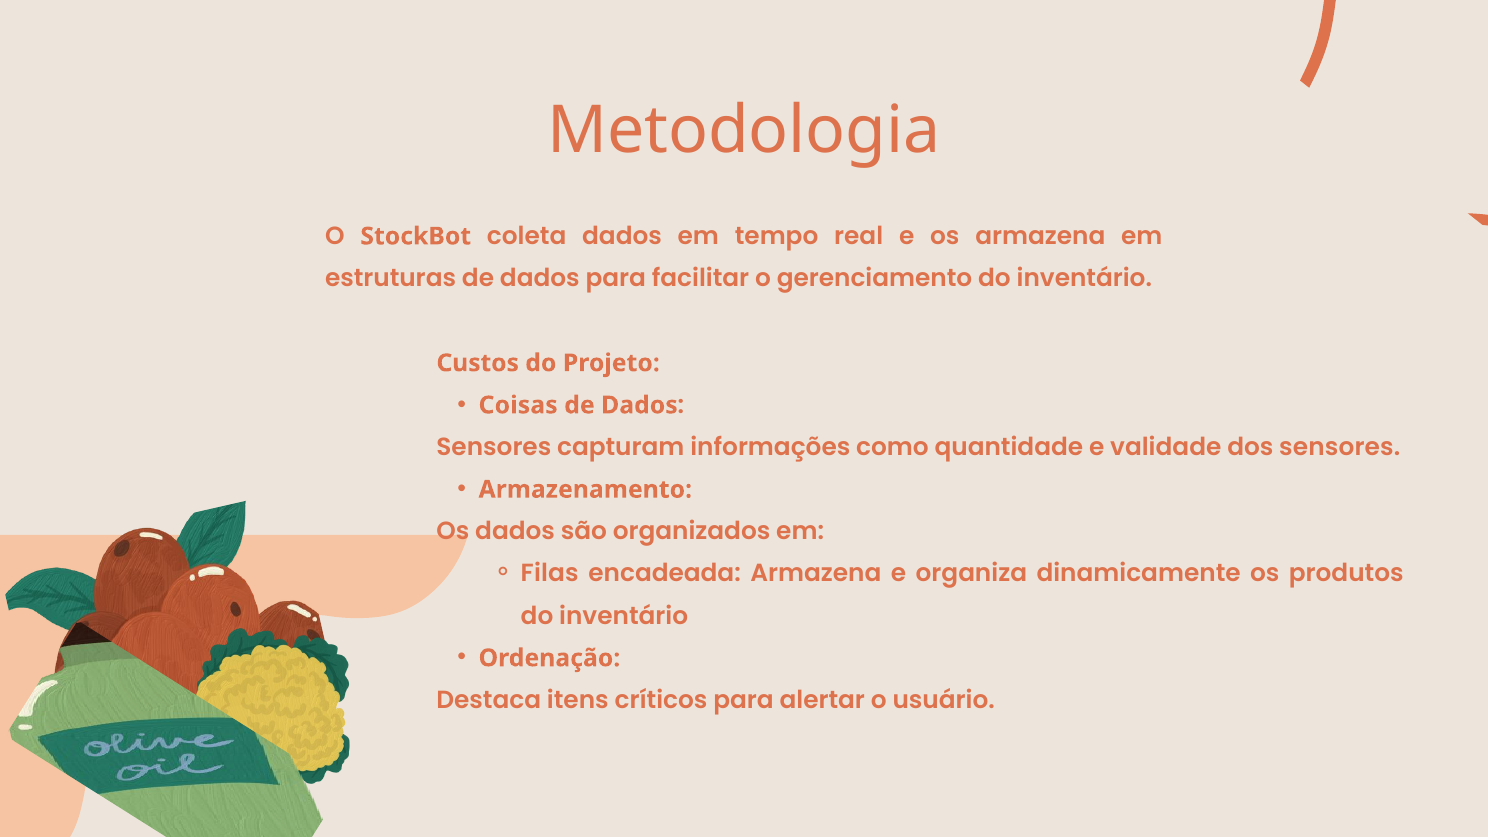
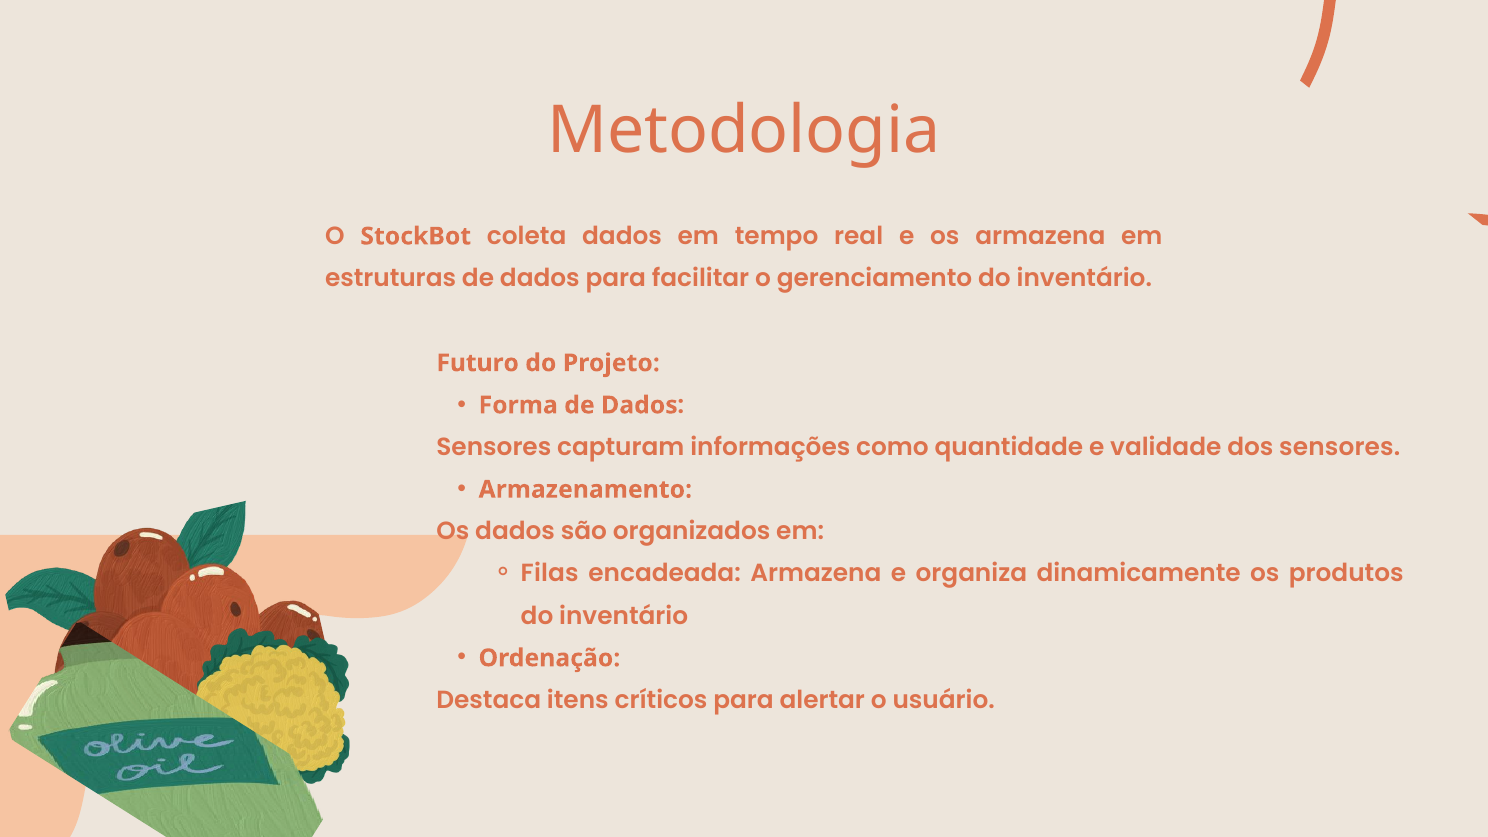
Custos: Custos -> Futuro
Coisas: Coisas -> Forma
